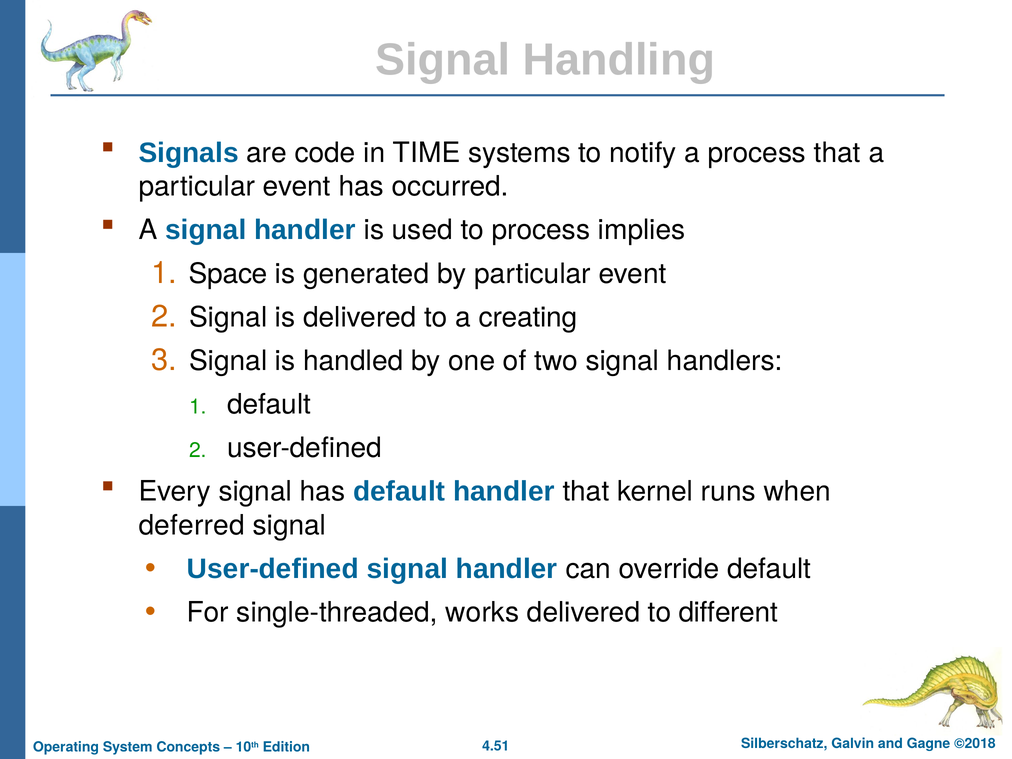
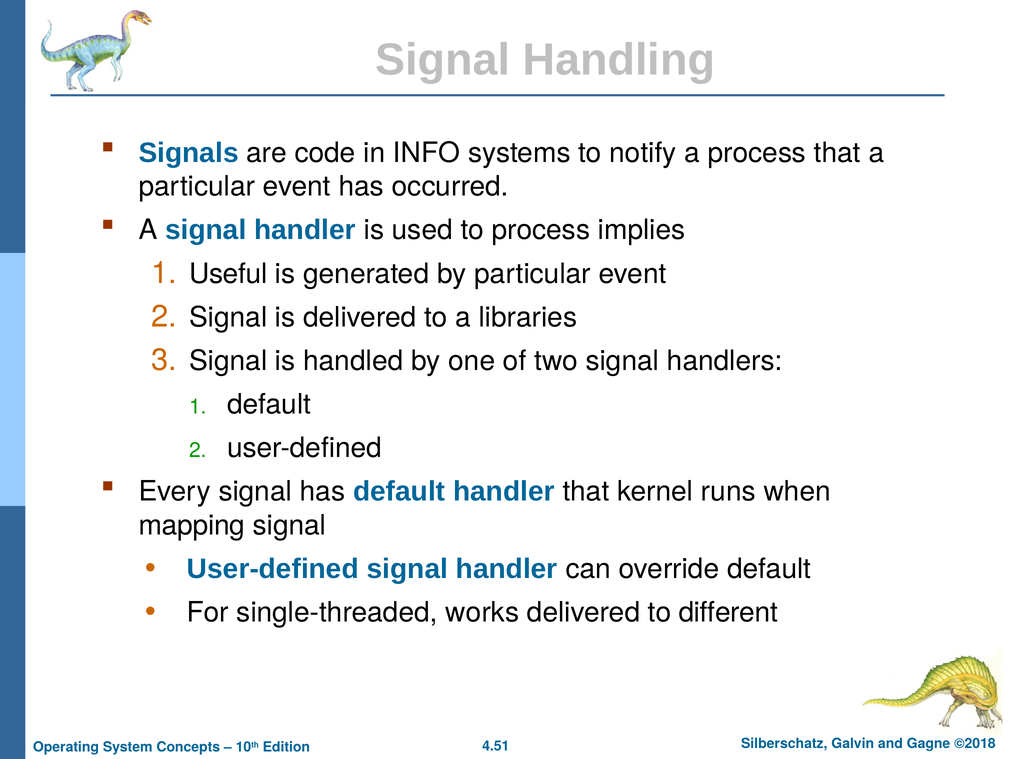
TIME: TIME -> INFO
Space: Space -> Useful
creating: creating -> libraries
deferred: deferred -> mapping
